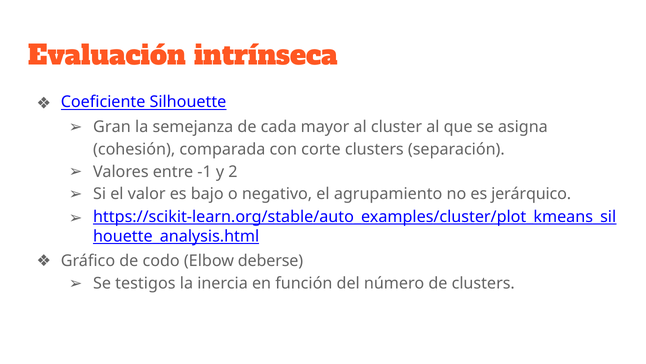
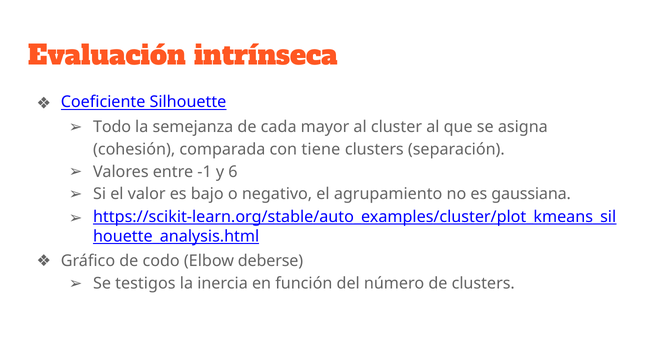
Gran: Gran -> Todo
corte: corte -> tiene
2: 2 -> 6
jerárquico: jerárquico -> gaussiana
